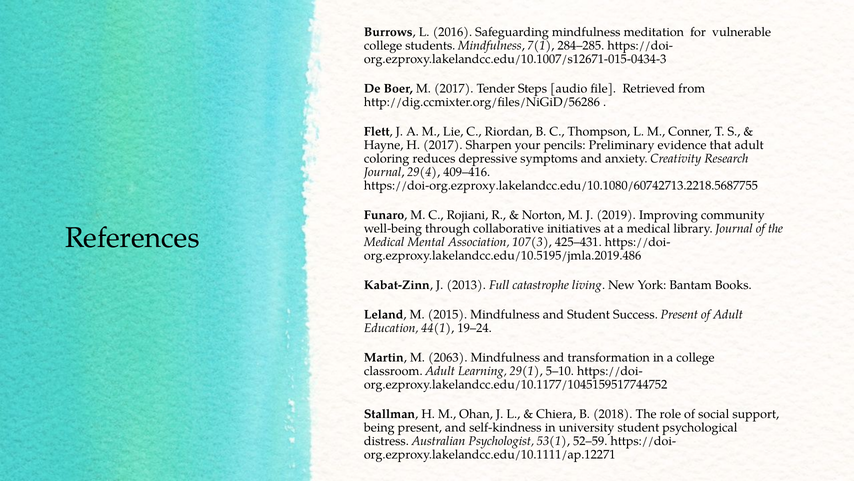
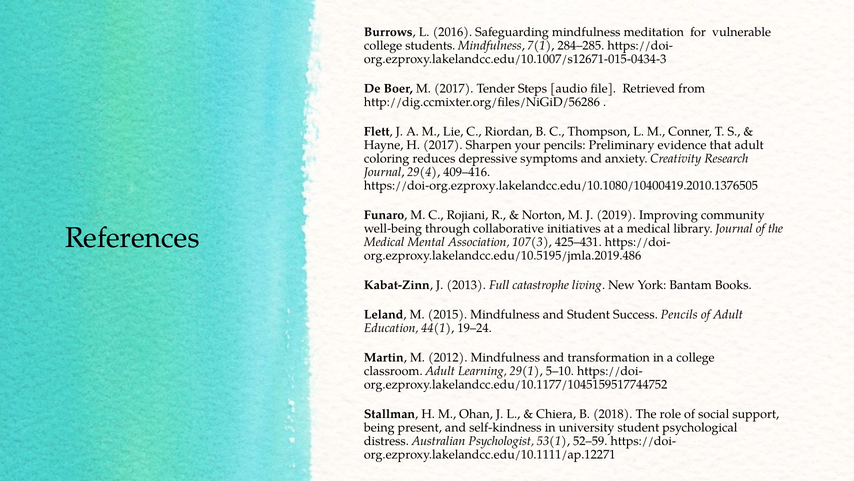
https://doi-org.ezproxy.lakelandcc.edu/10.1080/60742713.2218.5687755: https://doi-org.ezproxy.lakelandcc.edu/10.1080/60742713.2218.5687755 -> https://doi-org.ezproxy.lakelandcc.edu/10.1080/10400419.2010.1376505
Success Present: Present -> Pencils
2063: 2063 -> 2012
